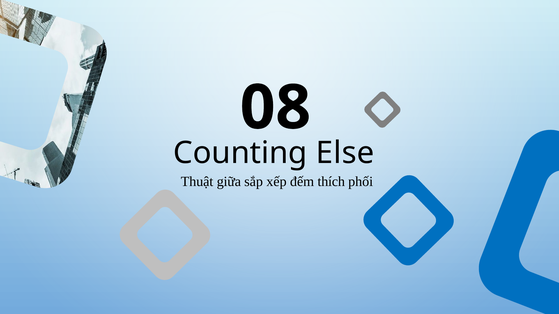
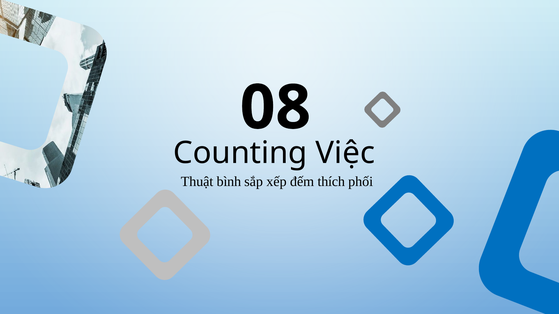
Else: Else -> Việc
giữa: giữa -> bình
